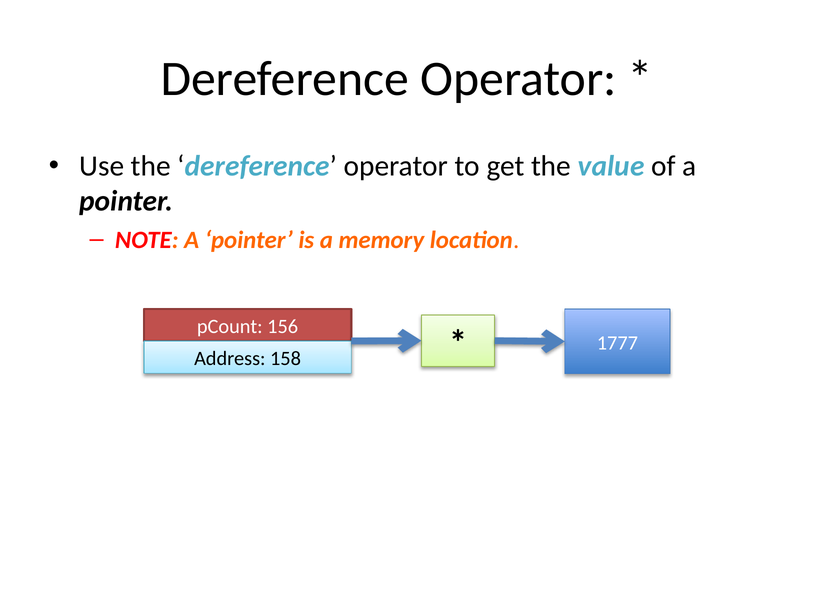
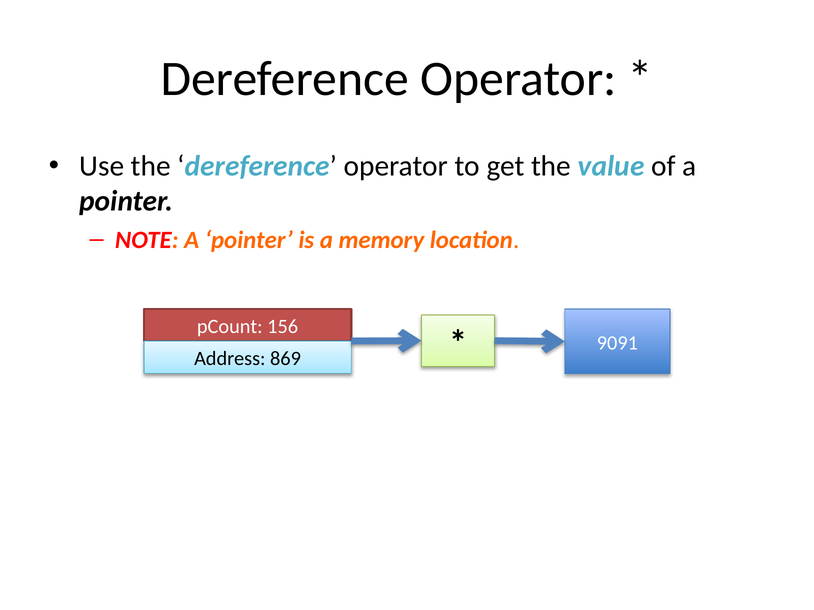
158: 158 -> 869
1777: 1777 -> 9091
